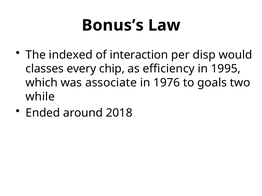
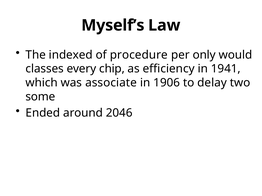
Bonus’s: Bonus’s -> Myself’s
interaction: interaction -> procedure
disp: disp -> only
1995: 1995 -> 1941
1976: 1976 -> 1906
goals: goals -> delay
while: while -> some
2018: 2018 -> 2046
